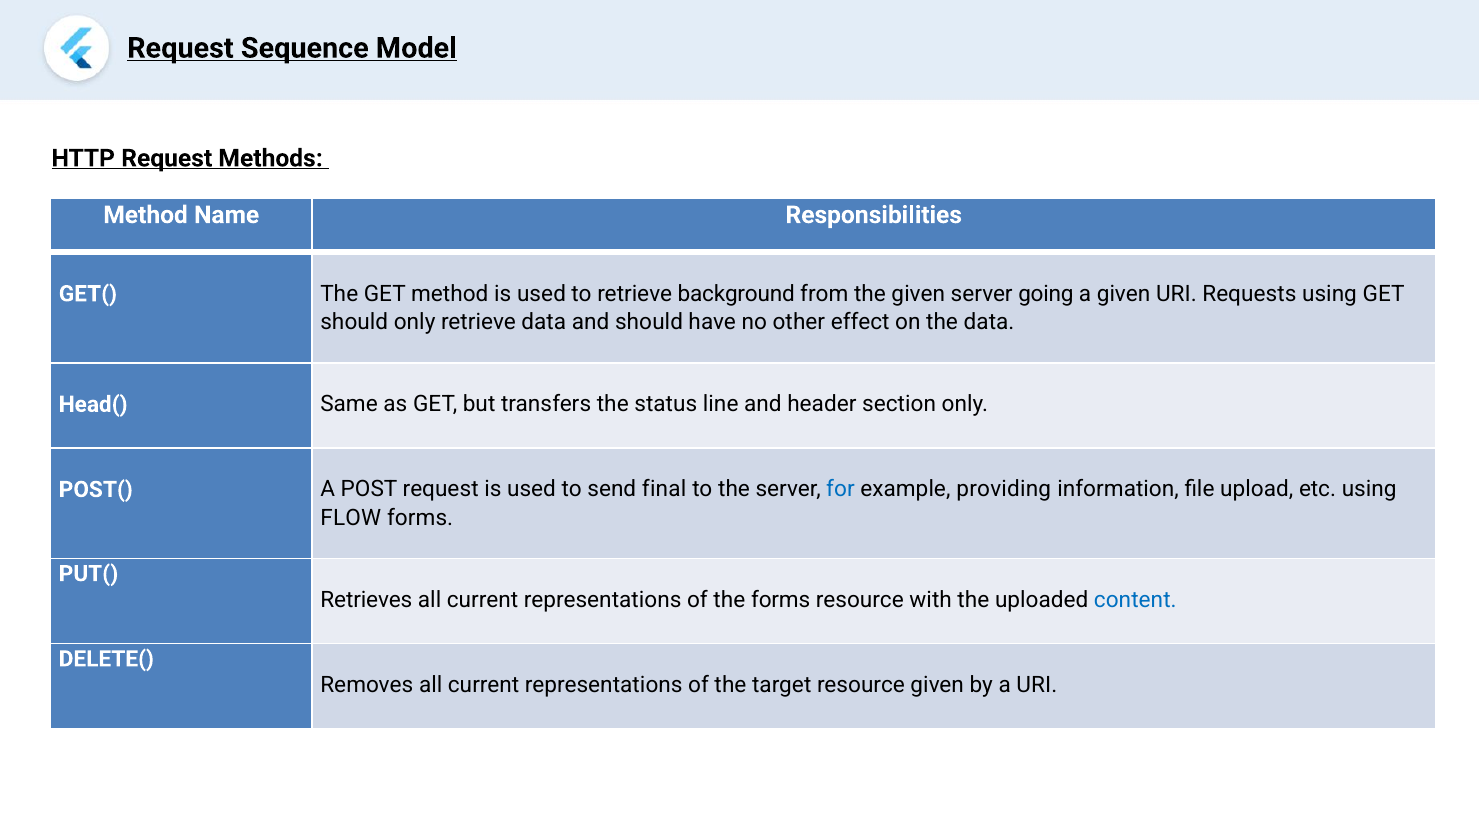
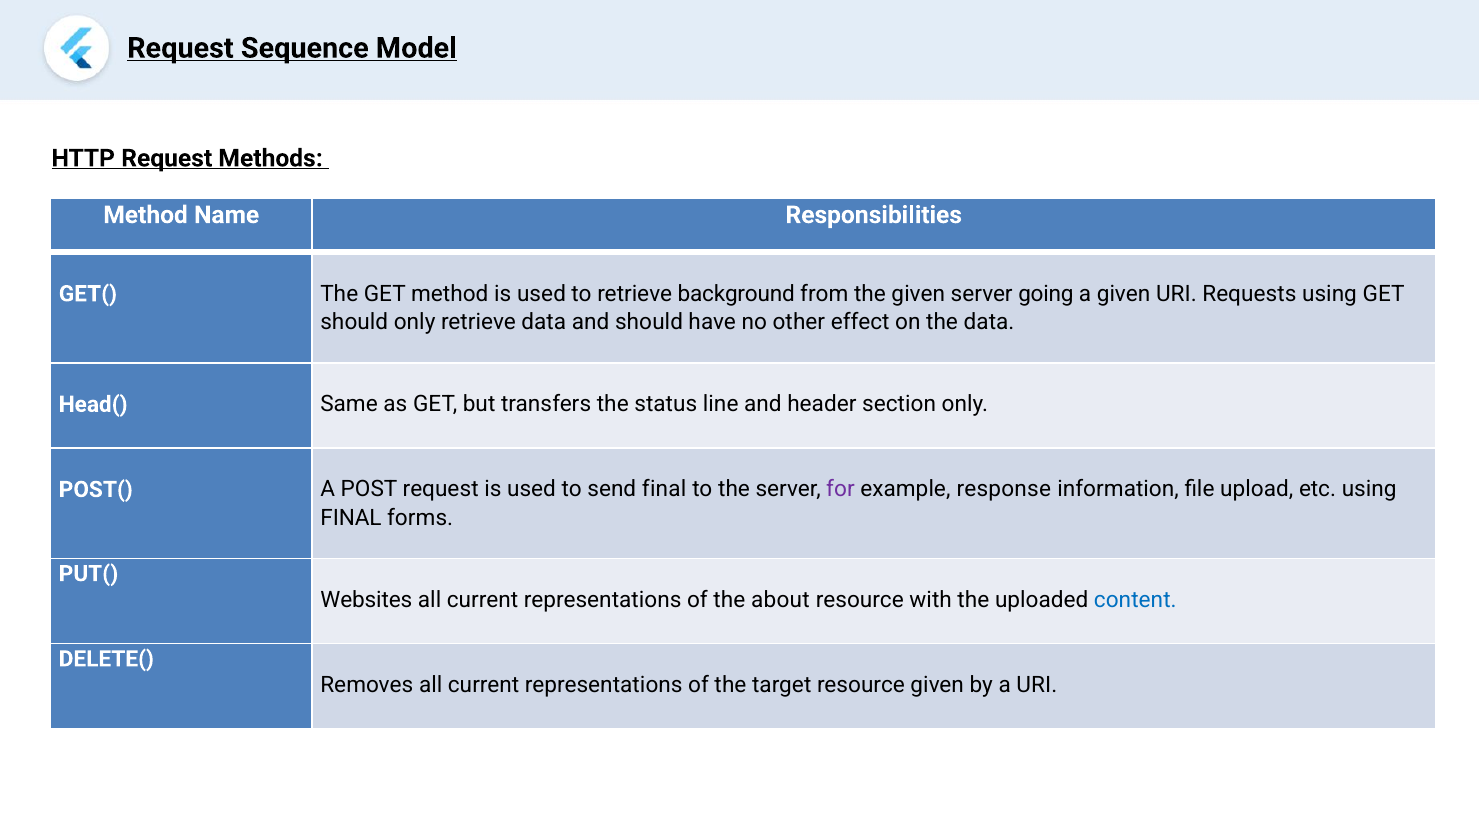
for colour: blue -> purple
providing: providing -> response
FLOW at (351, 518): FLOW -> FINAL
Retrieves: Retrieves -> Websites
the forms: forms -> about
